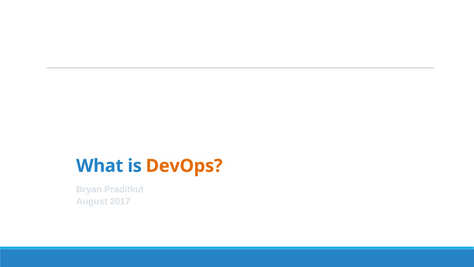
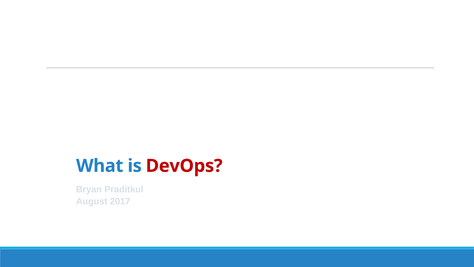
DevOps colour: orange -> red
